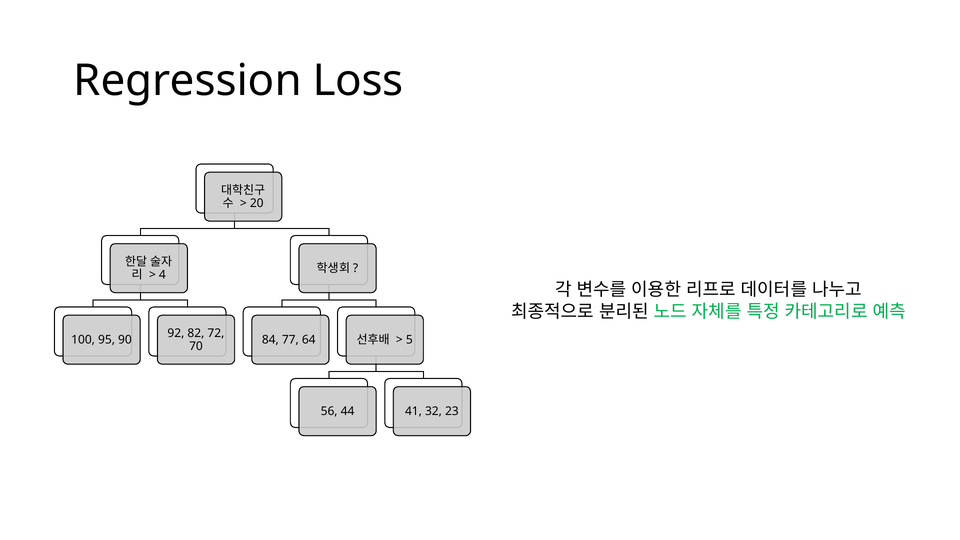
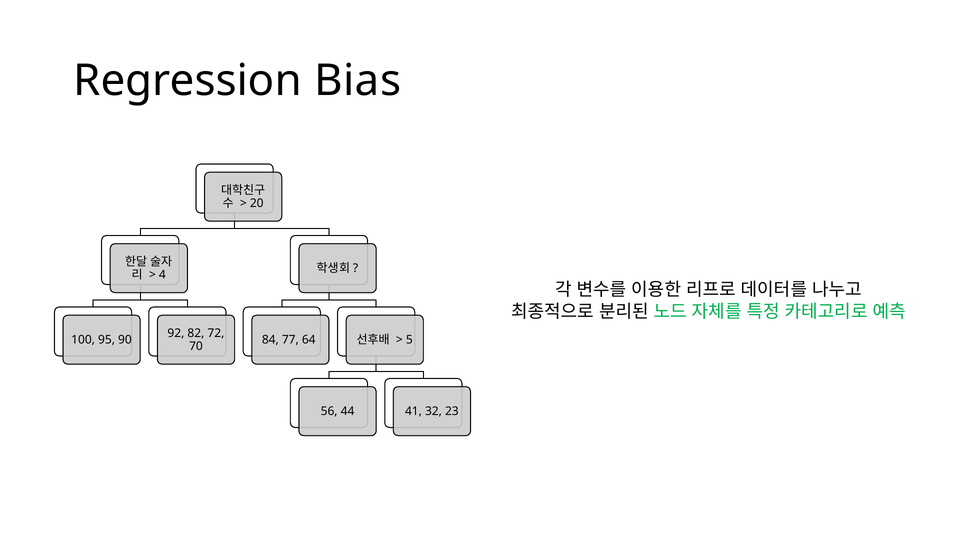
Loss: Loss -> Bias
